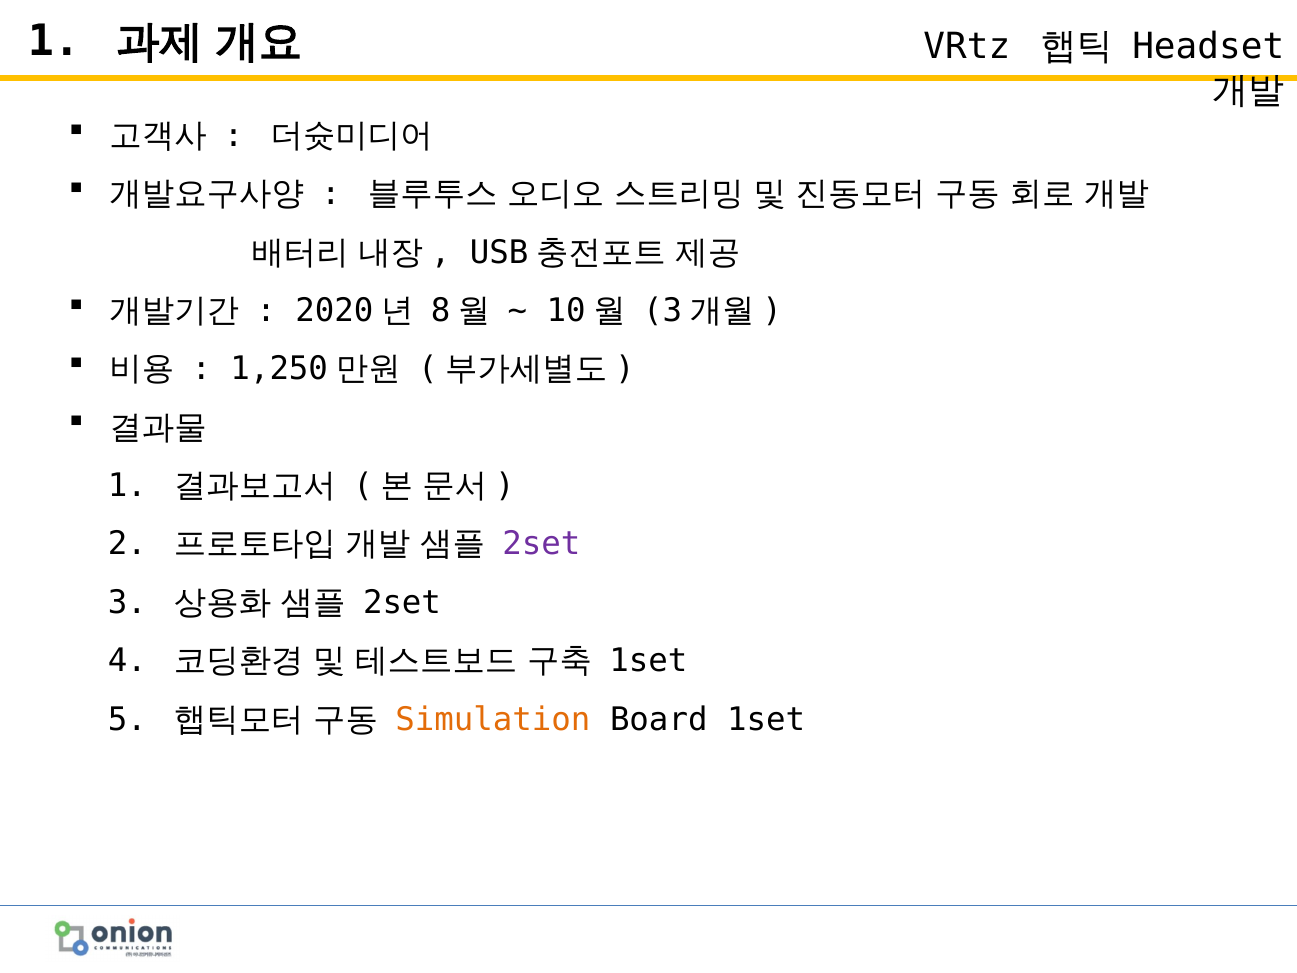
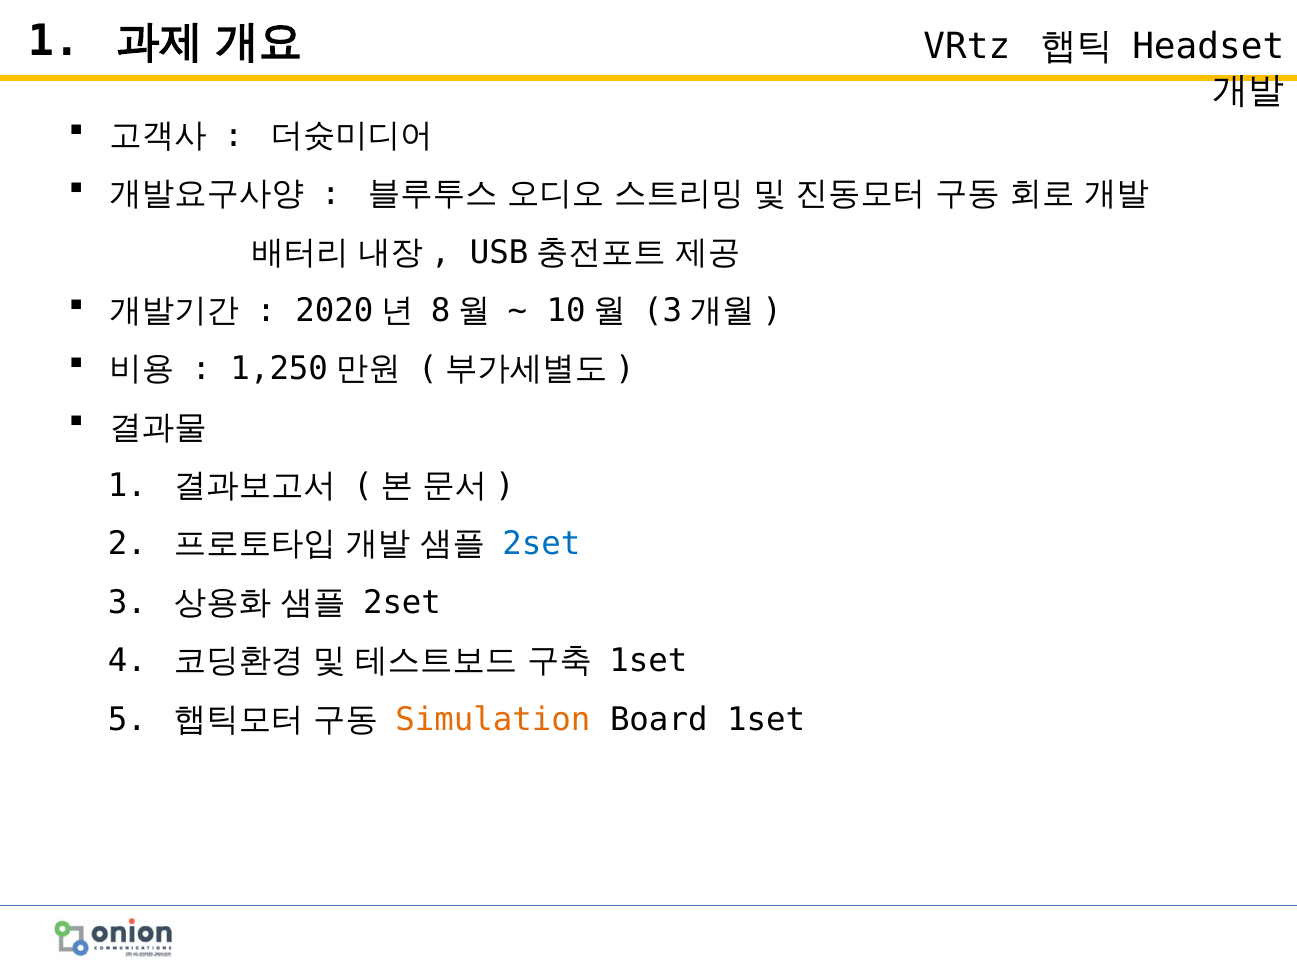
2set at (541, 544) colour: purple -> blue
